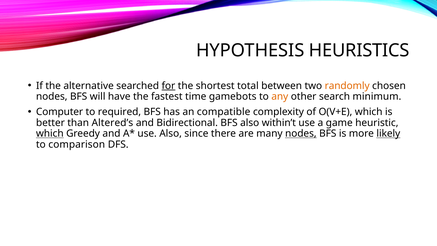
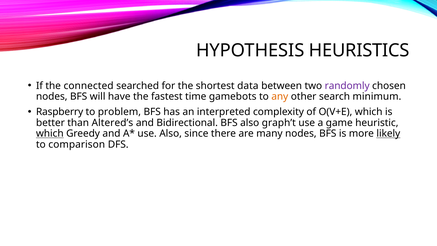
alternative: alternative -> connected
for underline: present -> none
total: total -> data
randomly colour: orange -> purple
Computer: Computer -> Raspberry
required: required -> problem
compatible: compatible -> interpreted
within’t: within’t -> graph’t
nodes at (301, 133) underline: present -> none
